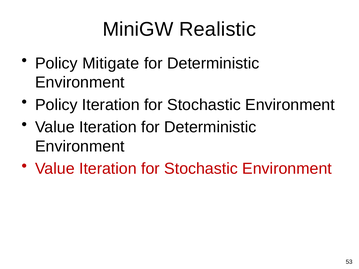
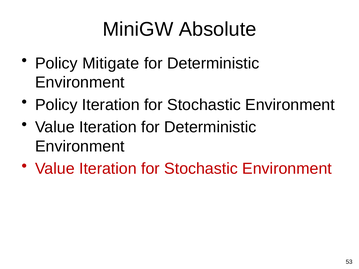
Realistic: Realistic -> Absolute
